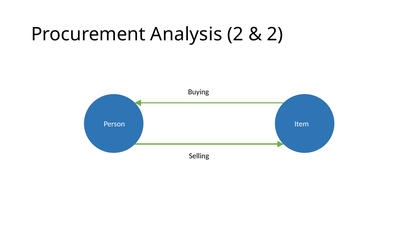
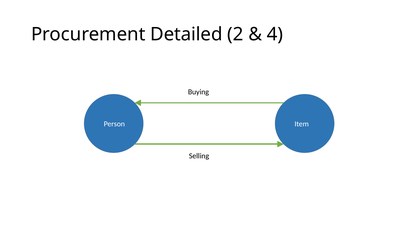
Analysis: Analysis -> Detailed
2 at (275, 34): 2 -> 4
